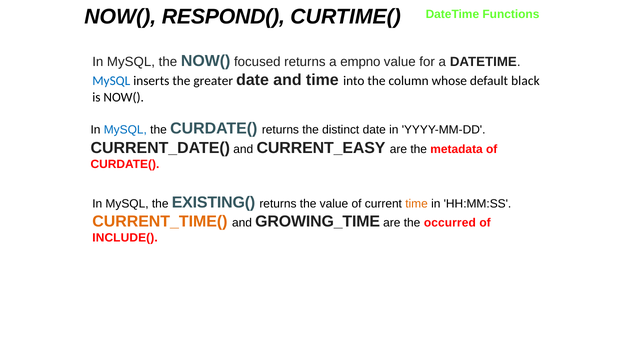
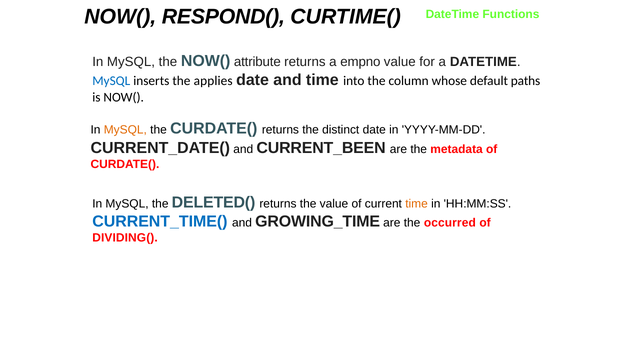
focused: focused -> attribute
greater: greater -> applies
black: black -> paths
MySQL at (125, 130) colour: blue -> orange
CURRENT_EASY: CURRENT_EASY -> CURRENT_BEEN
EXISTING(: EXISTING( -> DELETED(
CURRENT_TIME( colour: orange -> blue
INCLUDE(: INCLUDE( -> DIVIDING(
